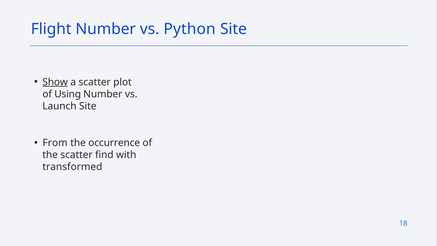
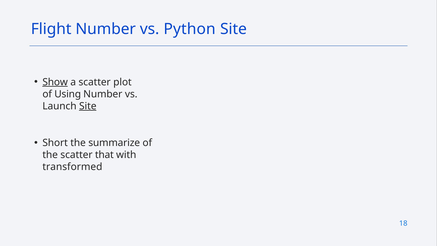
Site at (88, 106) underline: none -> present
From: From -> Short
occurrence: occurrence -> summarize
find: find -> that
